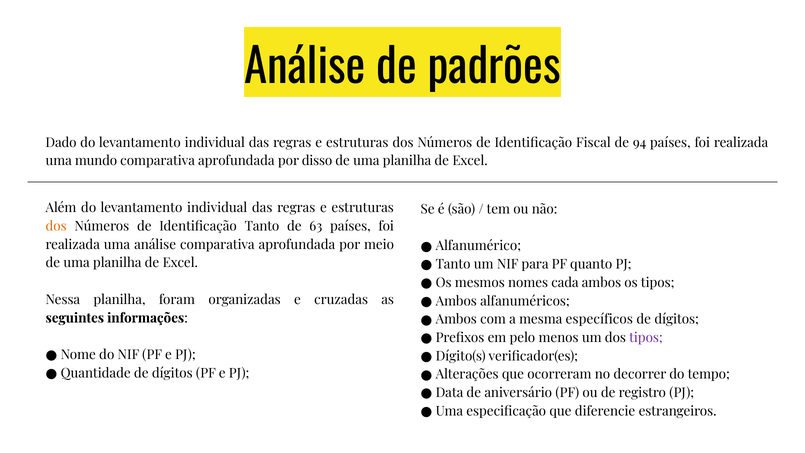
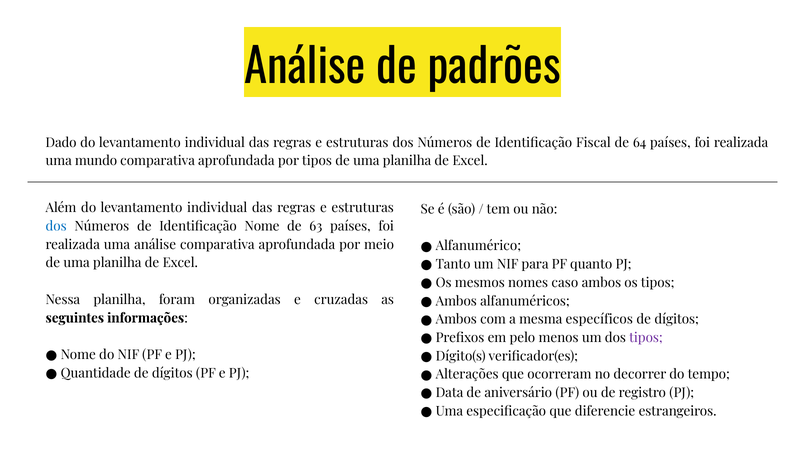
94: 94 -> 64
por disso: disso -> tipos
dos at (56, 226) colour: orange -> blue
Identificação Tanto: Tanto -> Nome
cada: cada -> caso
